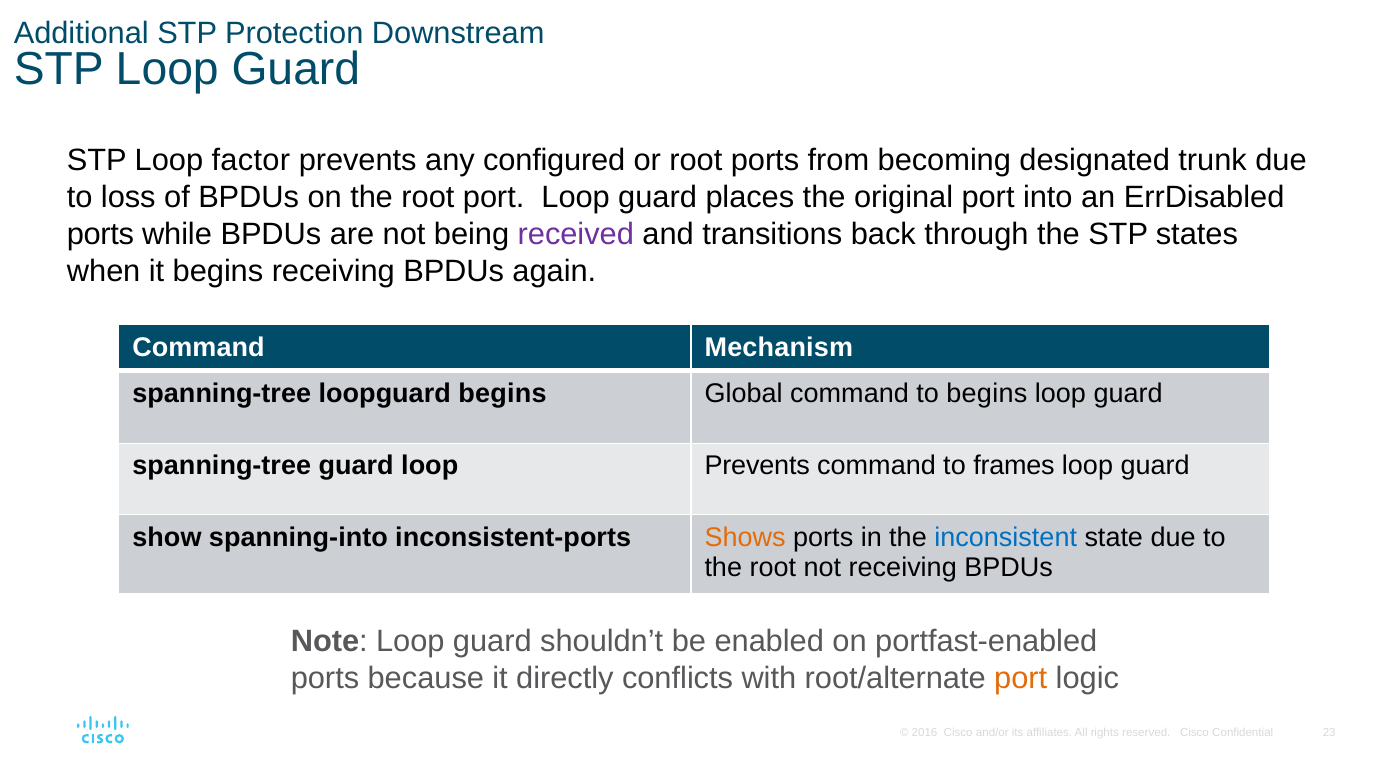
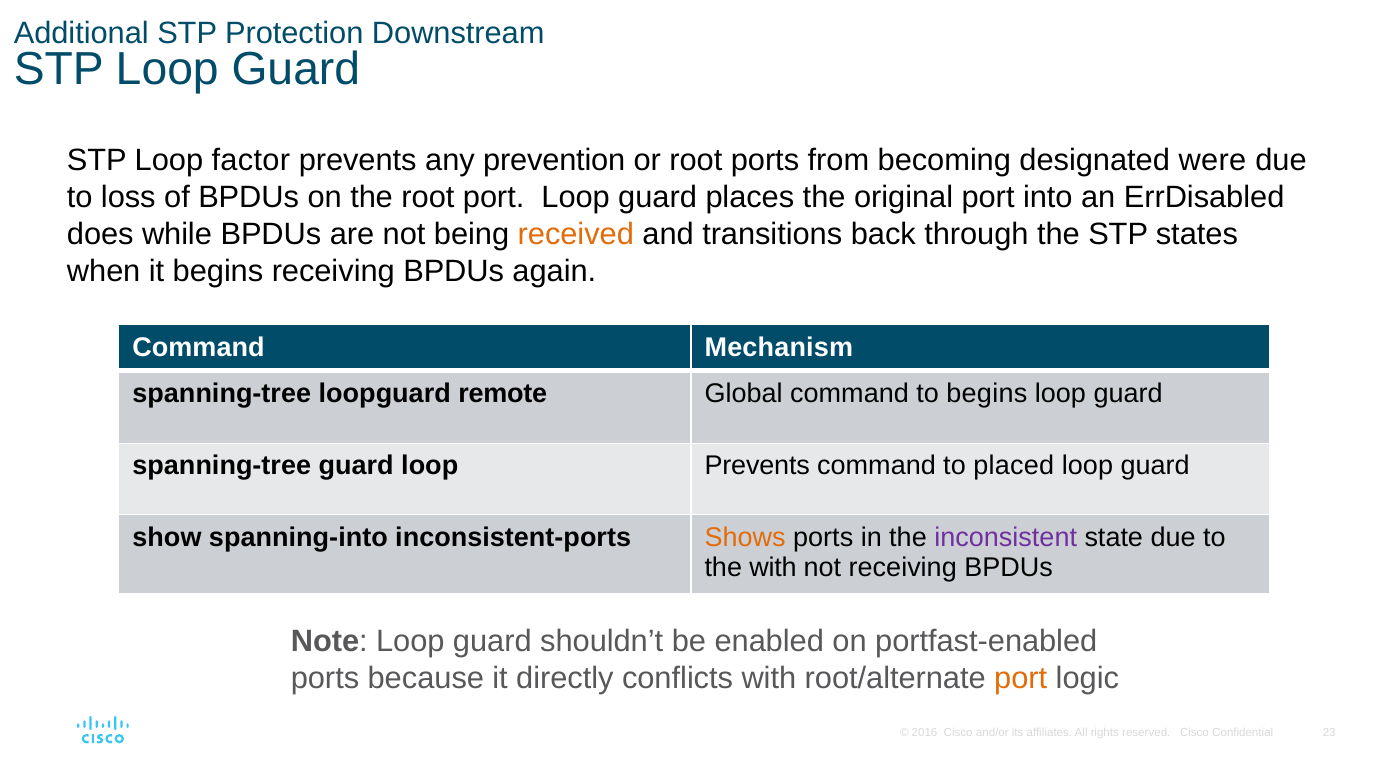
configured: configured -> prevention
trunk: trunk -> were
ports at (100, 234): ports -> does
received colour: purple -> orange
loopguard begins: begins -> remote
frames: frames -> placed
inconsistent colour: blue -> purple
root at (773, 567): root -> with
